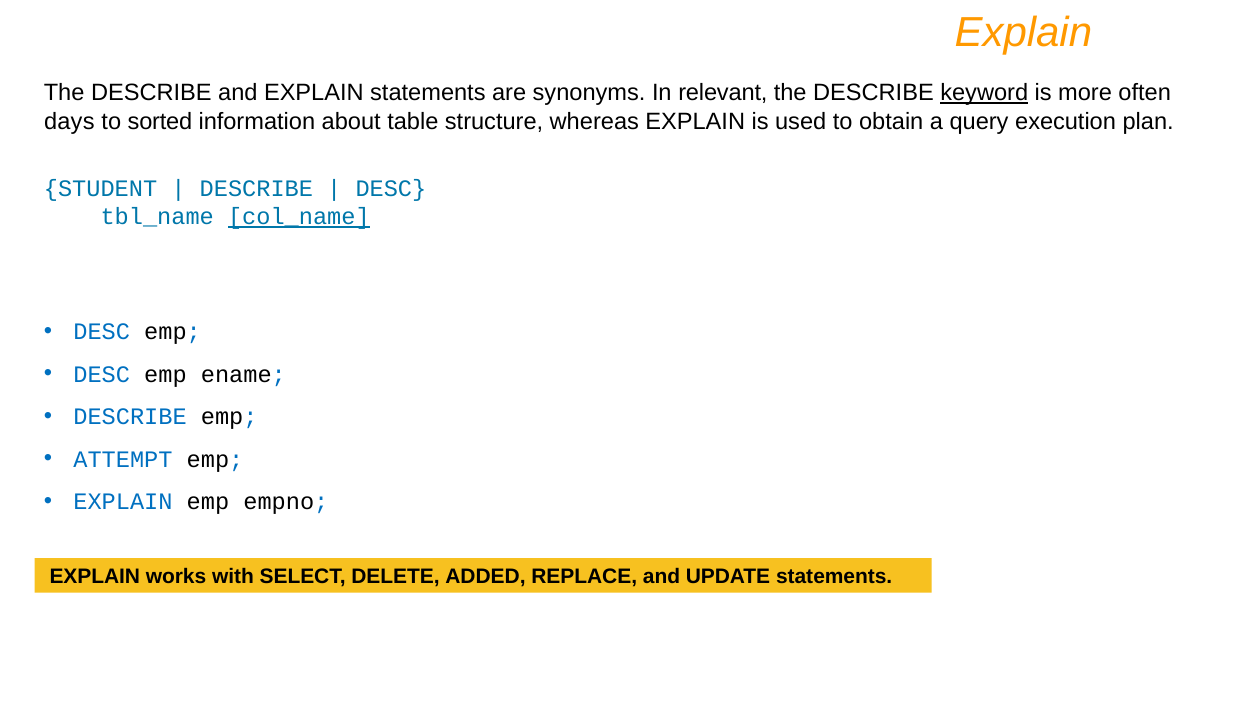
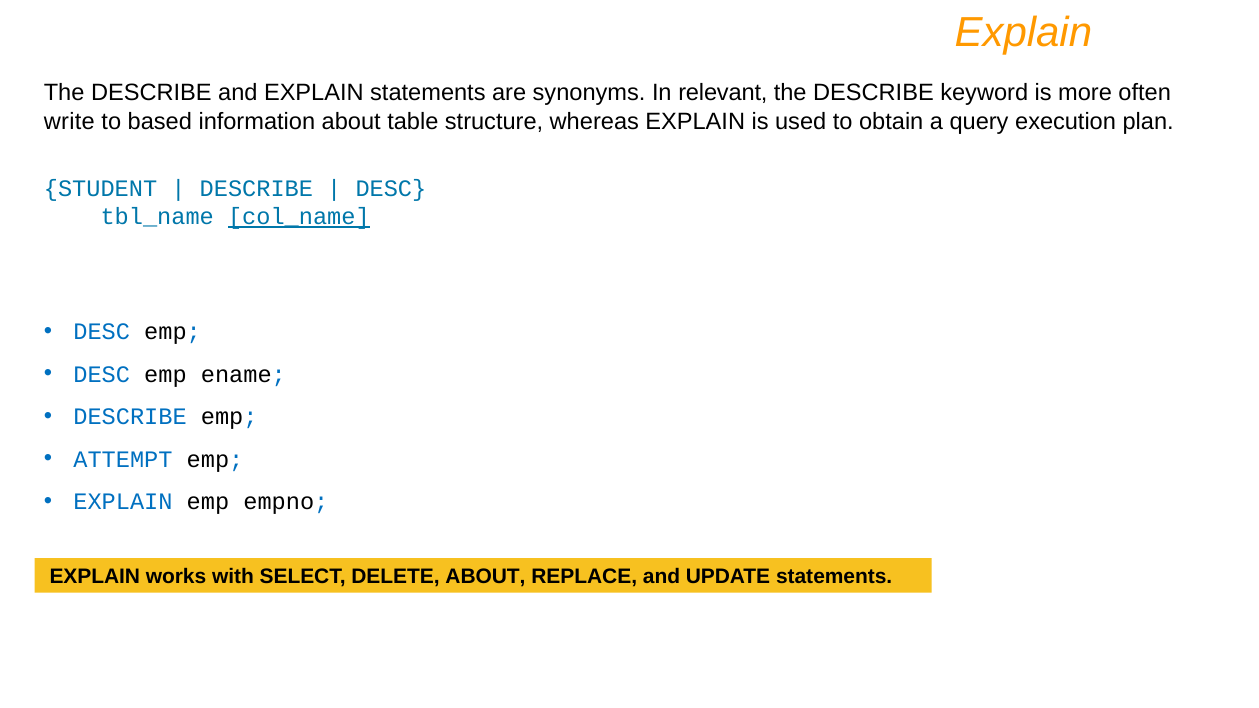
keyword underline: present -> none
days: days -> write
sorted: sorted -> based
DELETE ADDED: ADDED -> ABOUT
